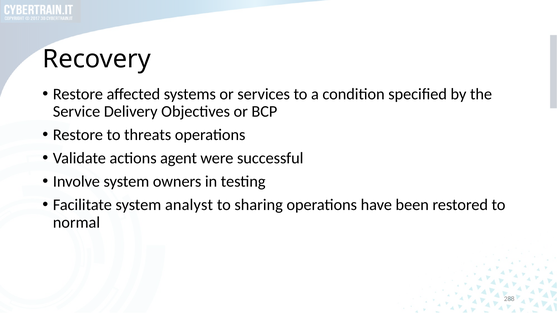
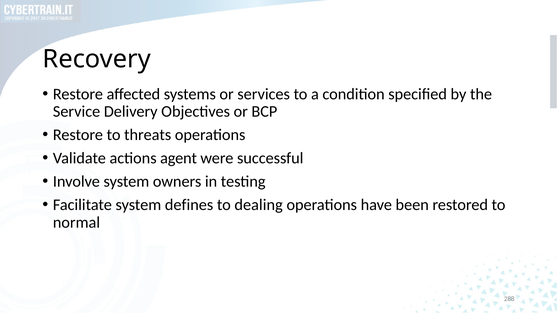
analyst: analyst -> defines
sharing: sharing -> dealing
